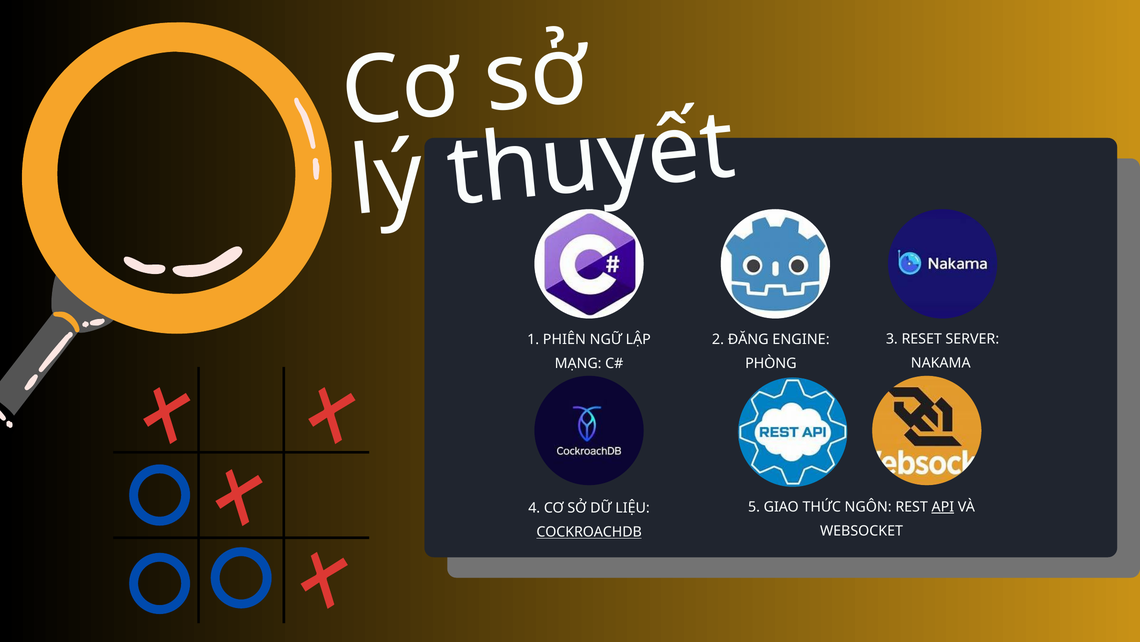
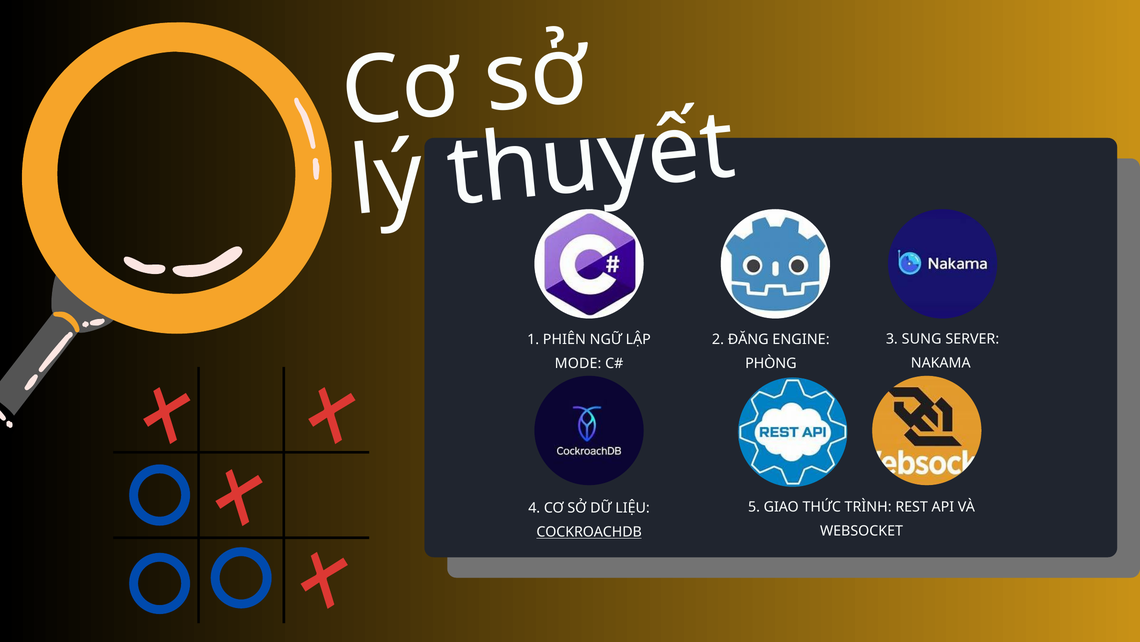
RESET: RESET -> SUNG
MẠNG: MẠNG -> MODE
NGÔN: NGÔN -> TRÌNH
API underline: present -> none
